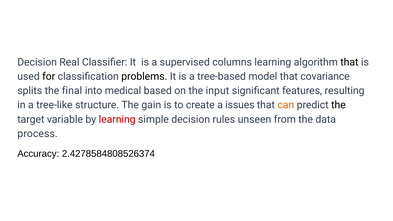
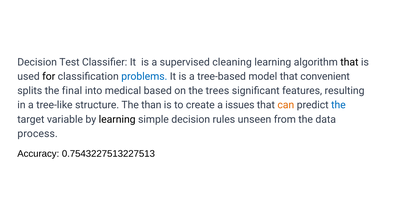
Real: Real -> Test
columns: columns -> cleaning
problems colour: black -> blue
covariance: covariance -> convenient
input: input -> trees
gain: gain -> than
the at (338, 105) colour: black -> blue
learning at (117, 119) colour: red -> black
2.4278584808526374: 2.4278584808526374 -> 0.7543227513227513
